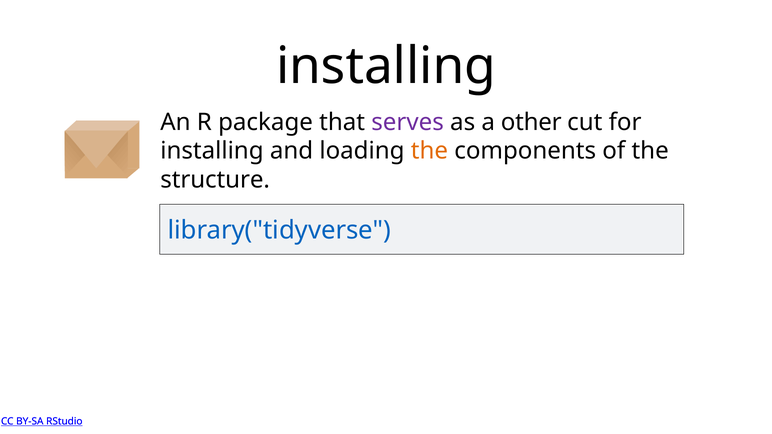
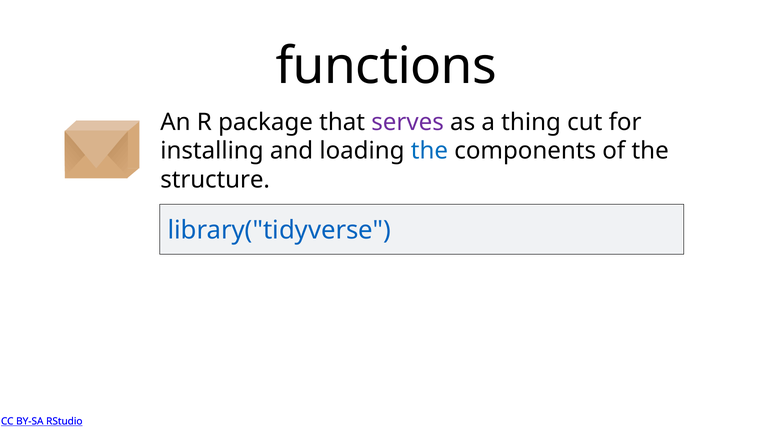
installing at (386, 66): installing -> functions
other: other -> thing
the at (429, 151) colour: orange -> blue
